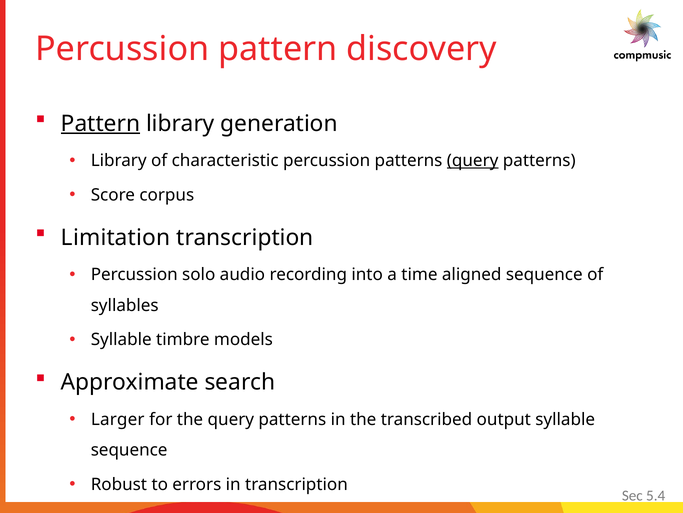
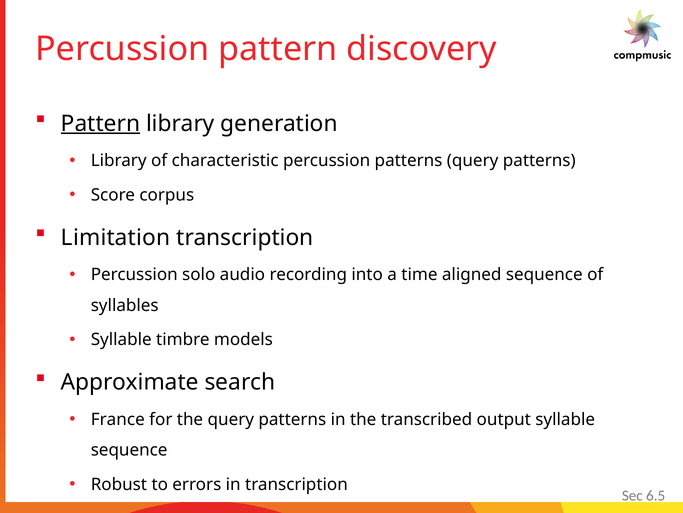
query at (473, 161) underline: present -> none
Larger: Larger -> France
5.4: 5.4 -> 6.5
